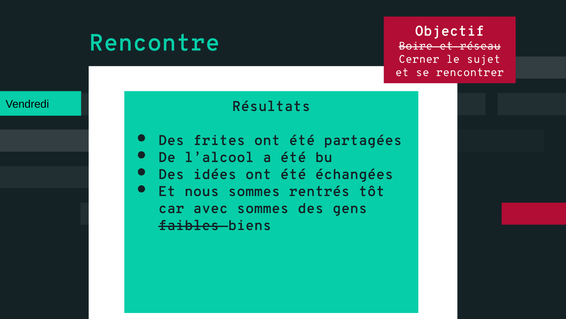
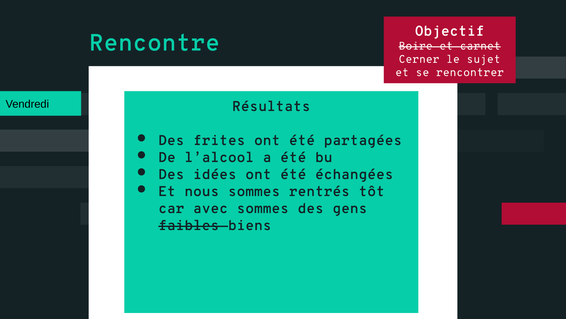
réseau: réseau -> carnet
